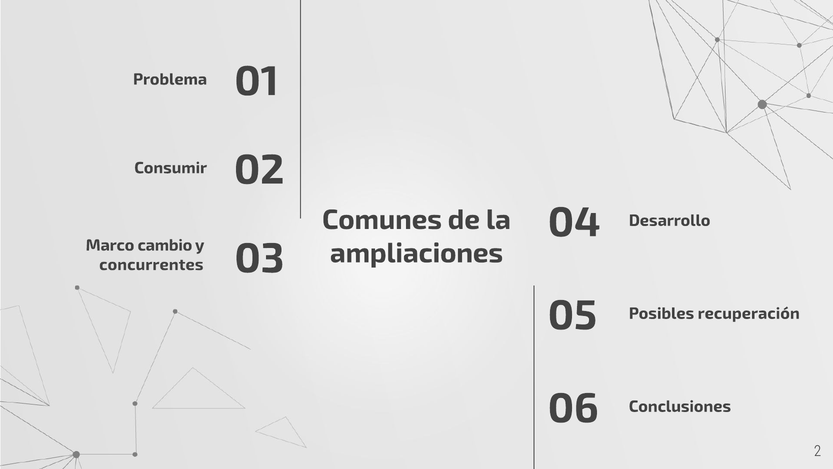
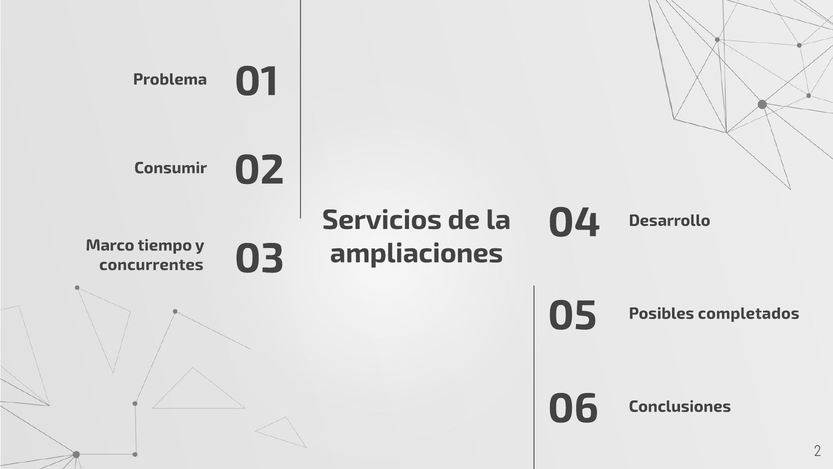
Comunes: Comunes -> Servicios
cambio: cambio -> tiempo
recuperación: recuperación -> completados
